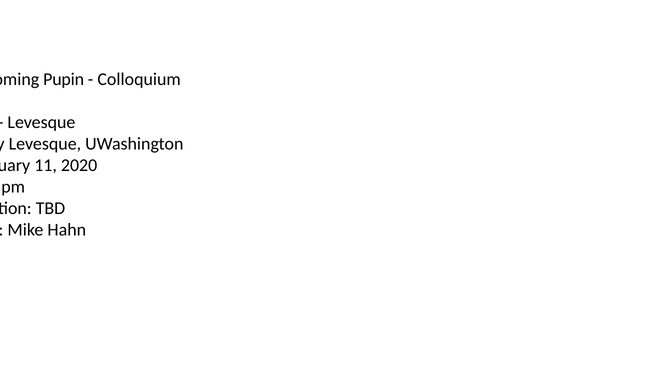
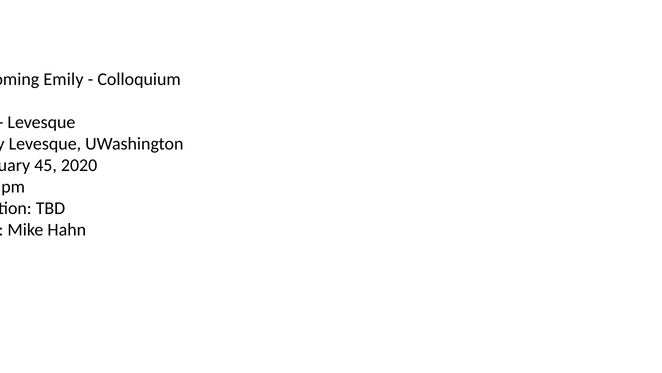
Pupin at (64, 79): Pupin -> Emily
11: 11 -> 45
